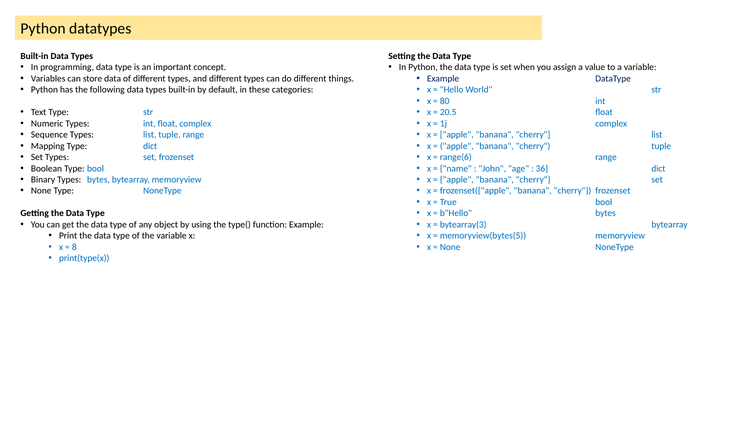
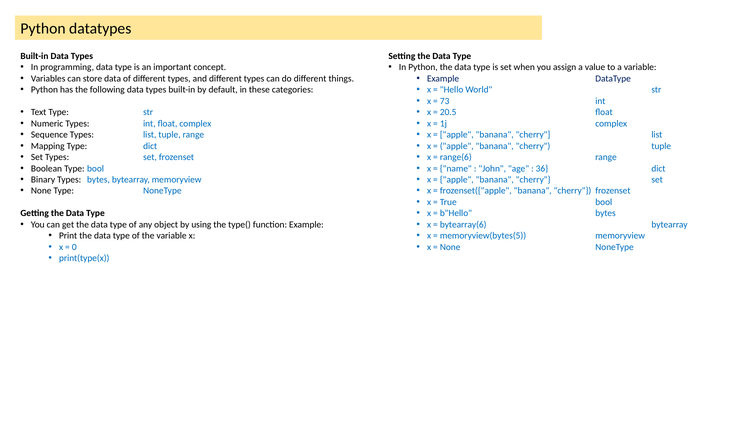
80: 80 -> 73
bytearray(3: bytearray(3 -> bytearray(6
8: 8 -> 0
